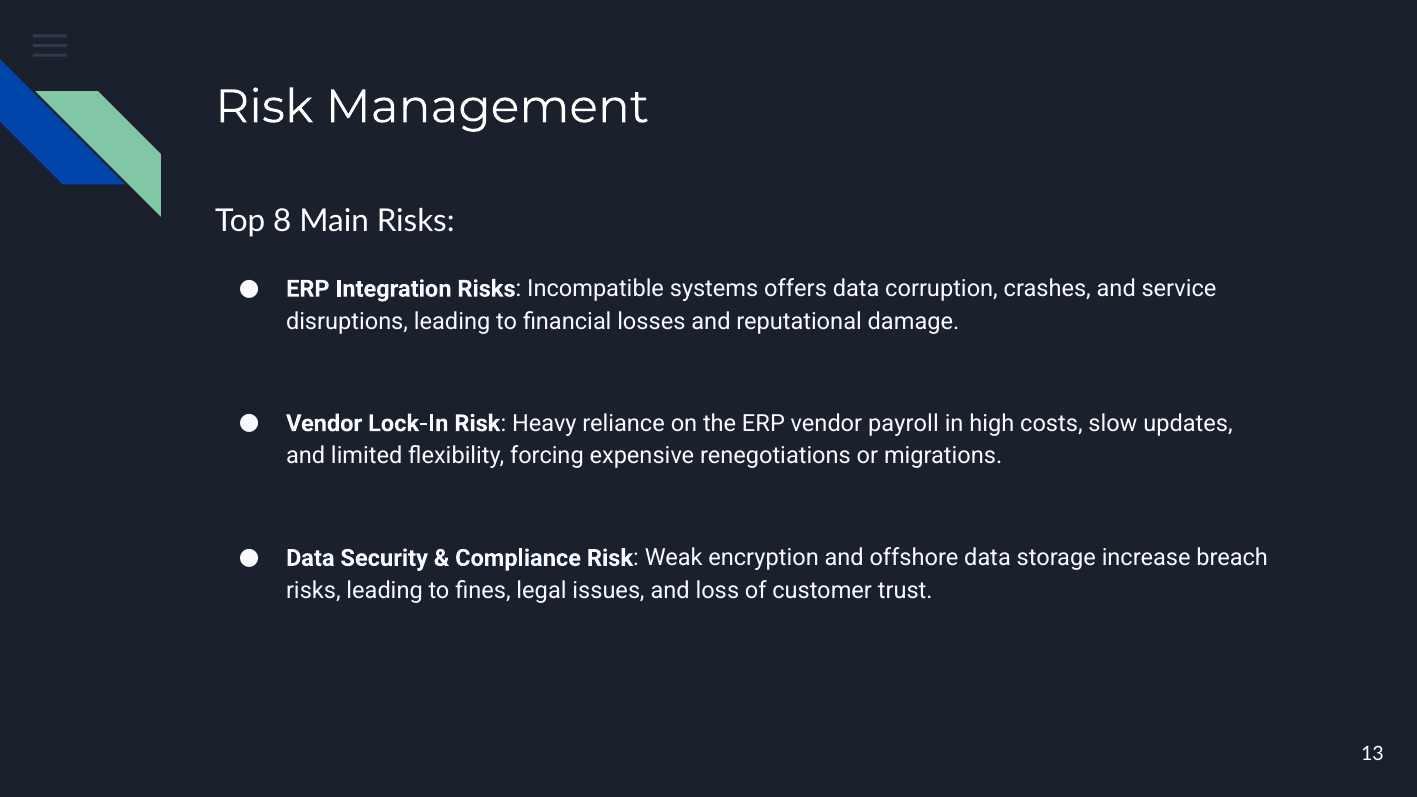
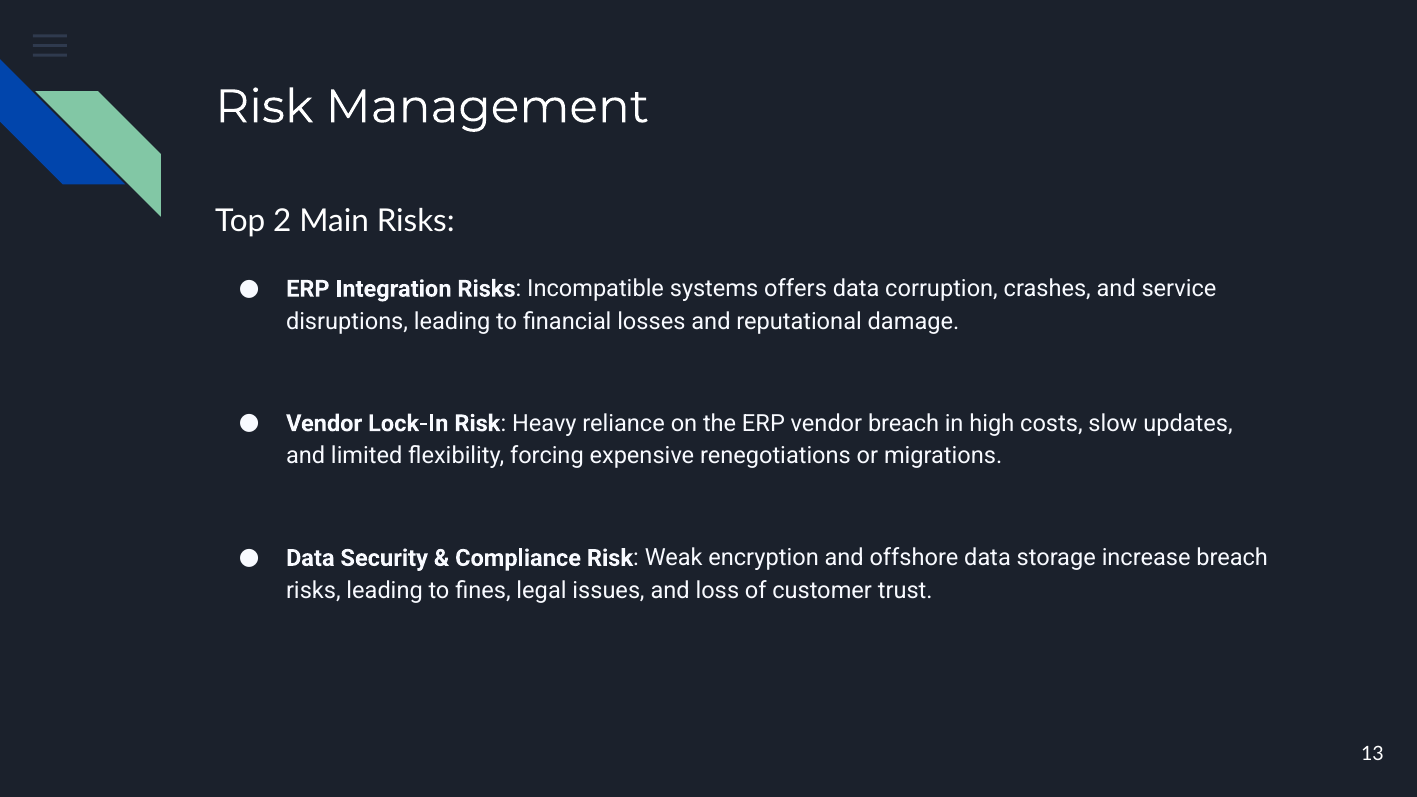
8: 8 -> 2
vendor payroll: payroll -> breach
